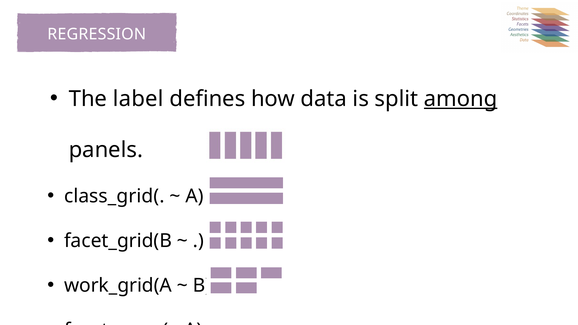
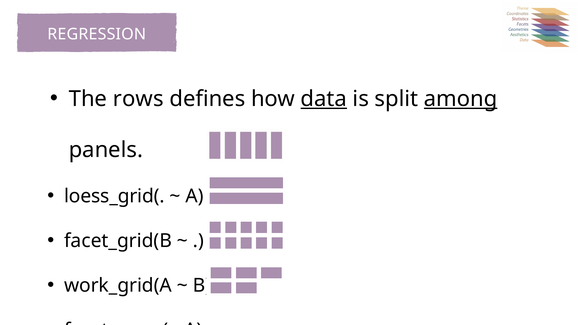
label: label -> rows
data underline: none -> present
class_grid(: class_grid( -> loess_grid(
